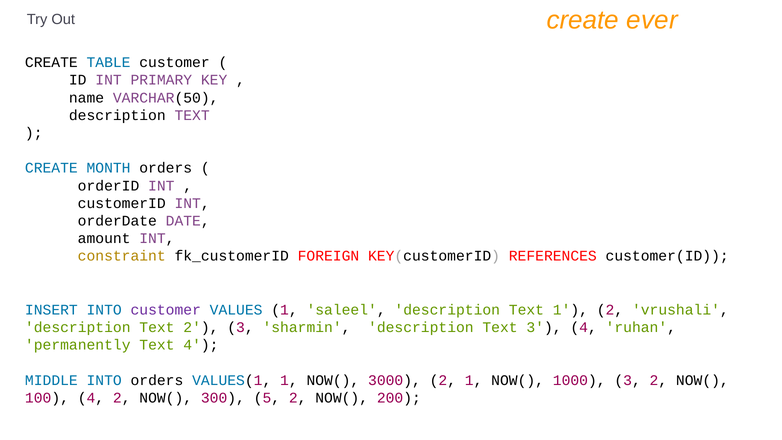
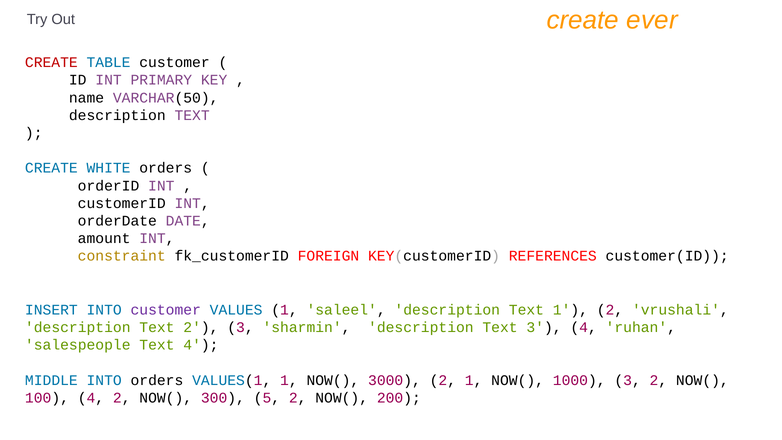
CREATE at (51, 62) colour: black -> red
MONTH: MONTH -> WHITE
permanently: permanently -> salespeople
